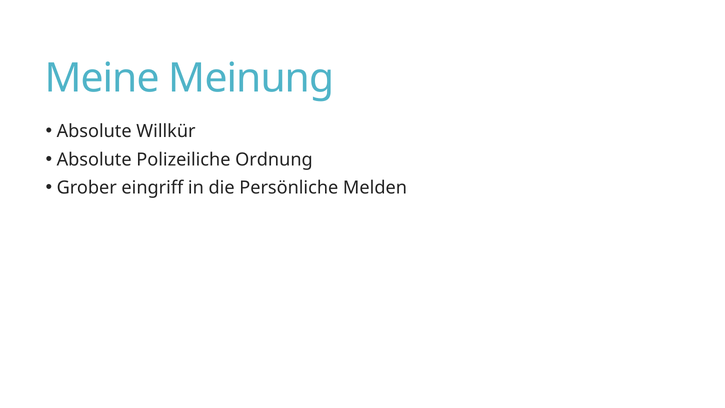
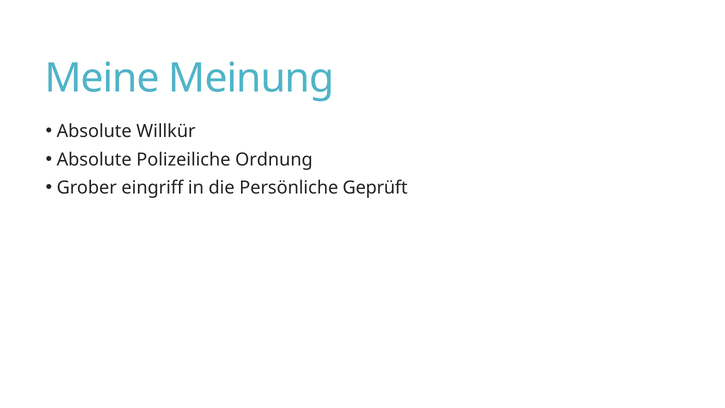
Melden: Melden -> Geprüft
